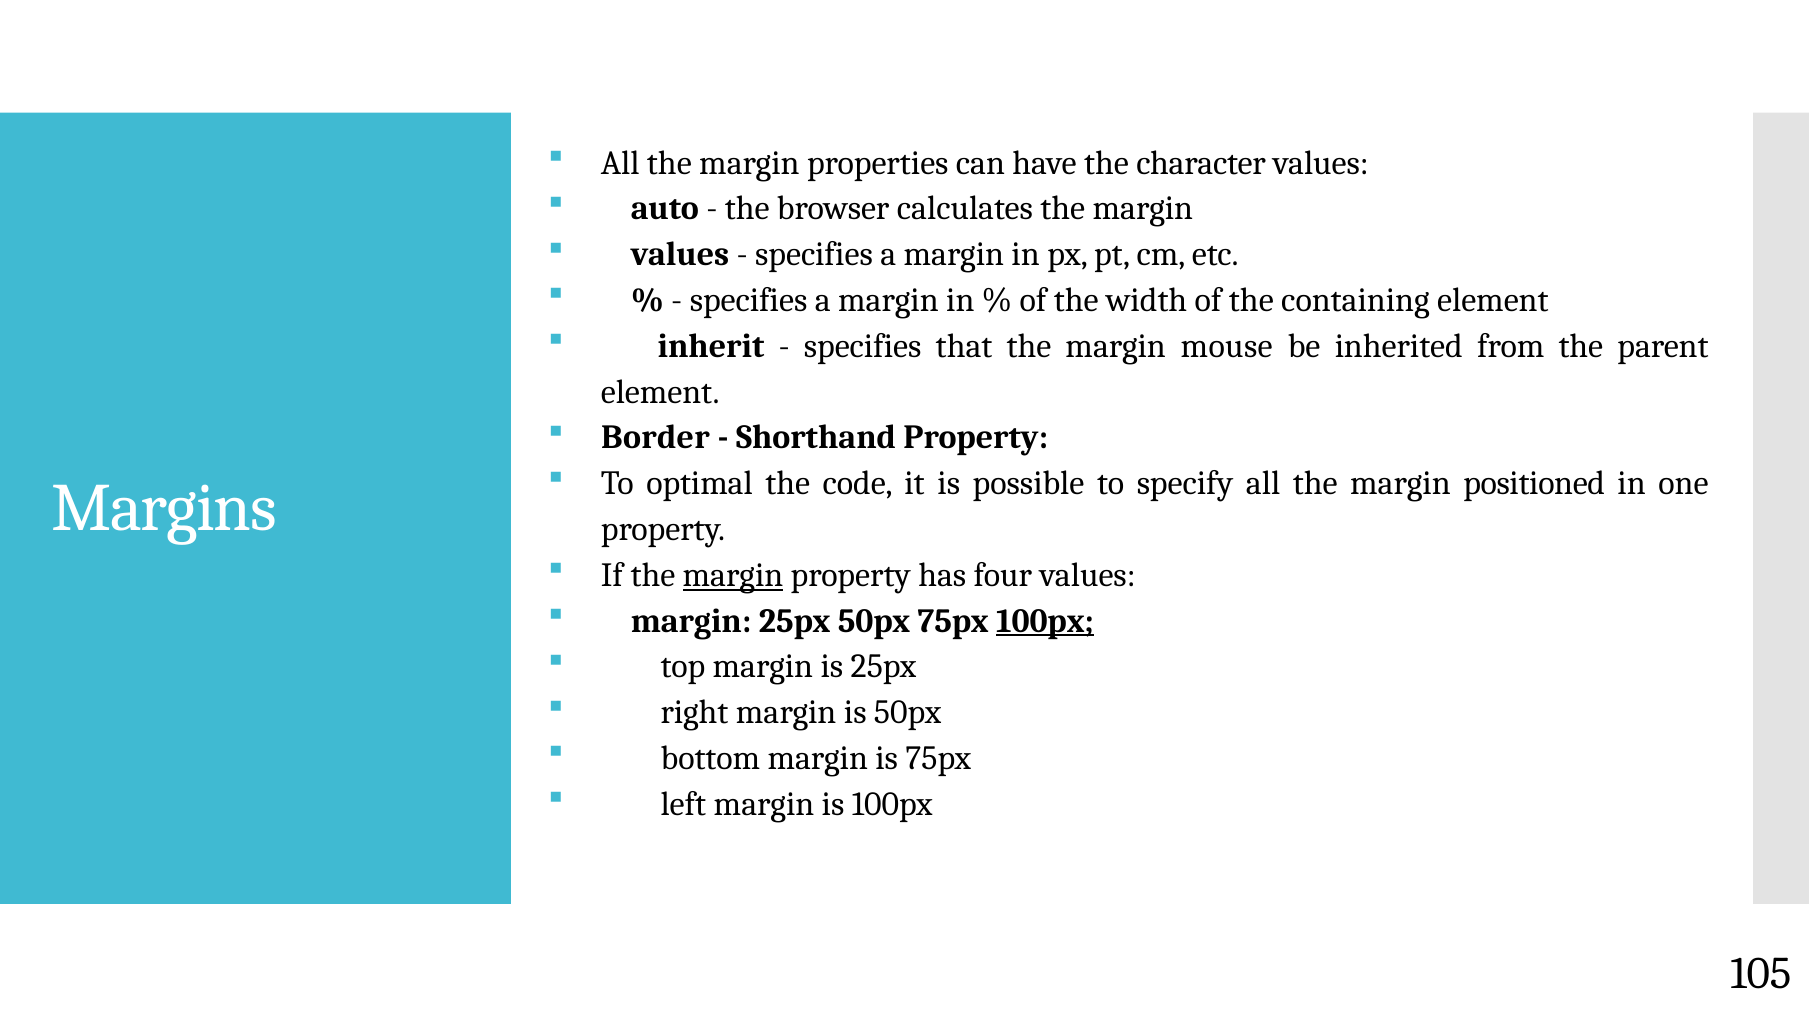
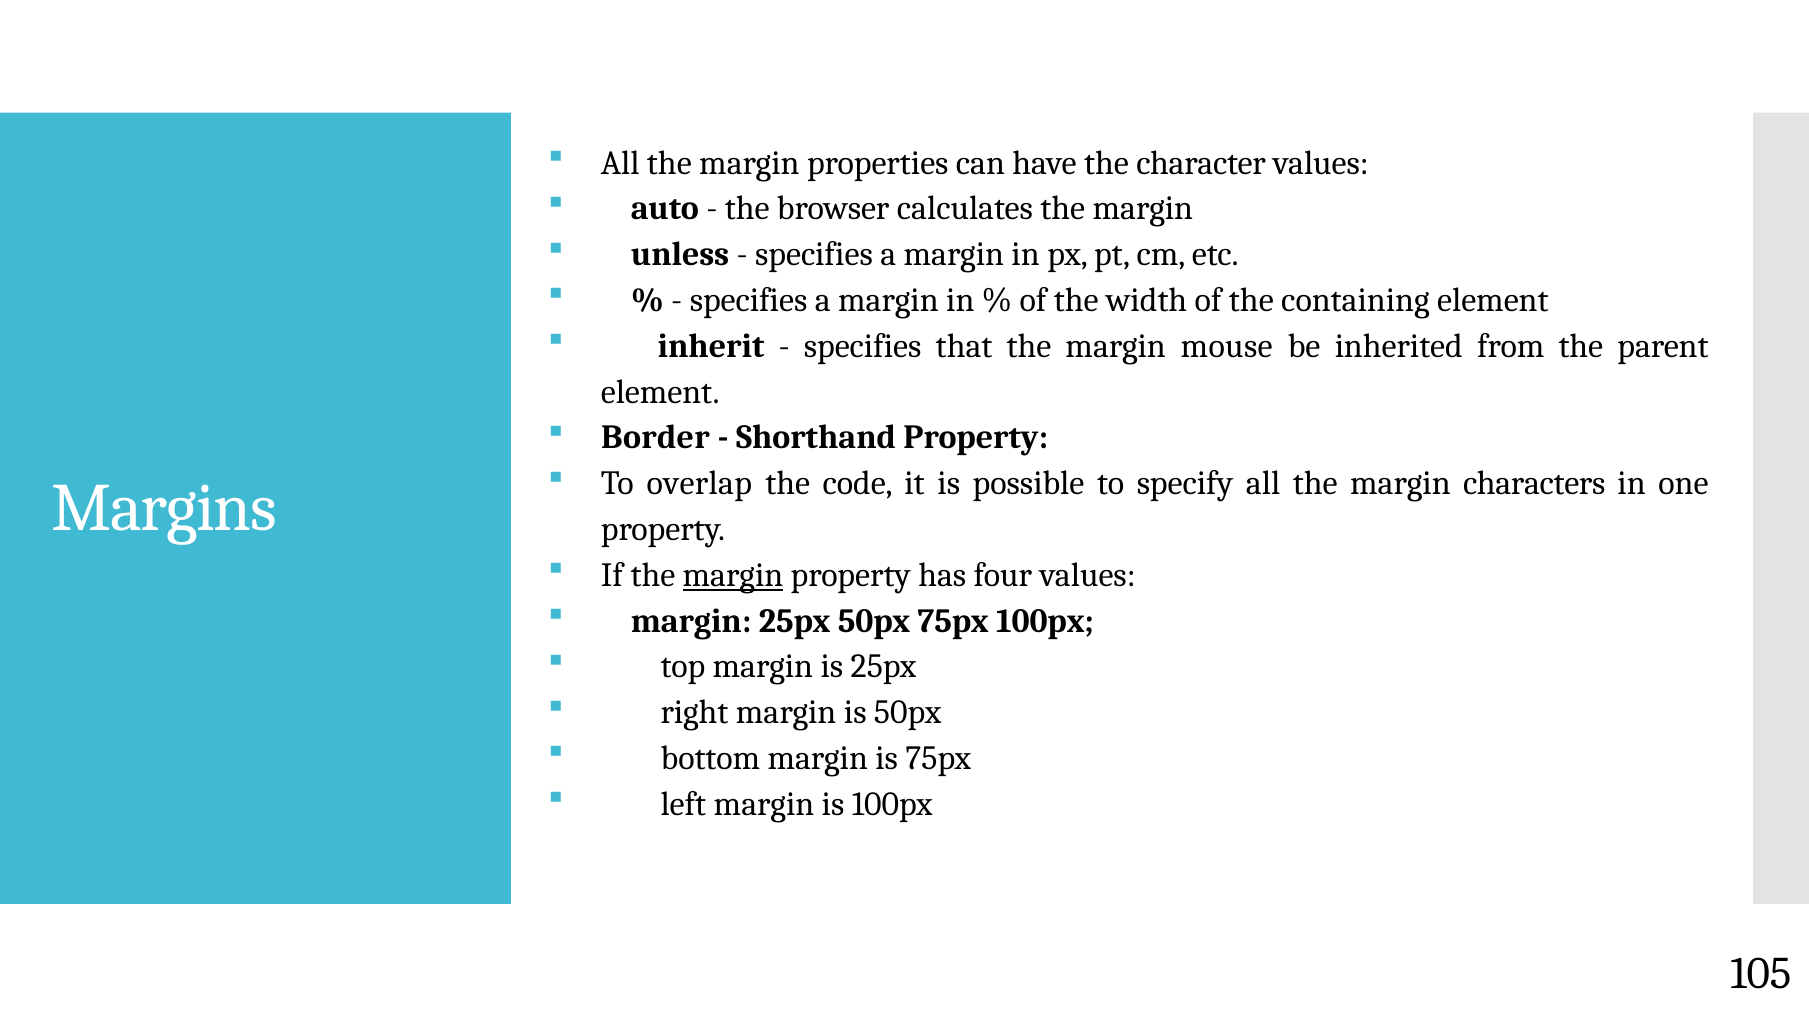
values at (680, 254): values -> unless
optimal: optimal -> overlap
positioned: positioned -> characters
100px at (1045, 621) underline: present -> none
